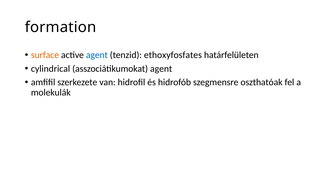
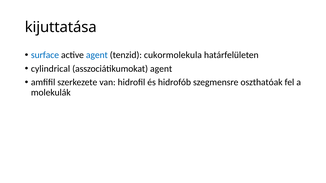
formation: formation -> kijuttatása
surface colour: orange -> blue
ethoxyfosfates: ethoxyfosfates -> cukormolekula
